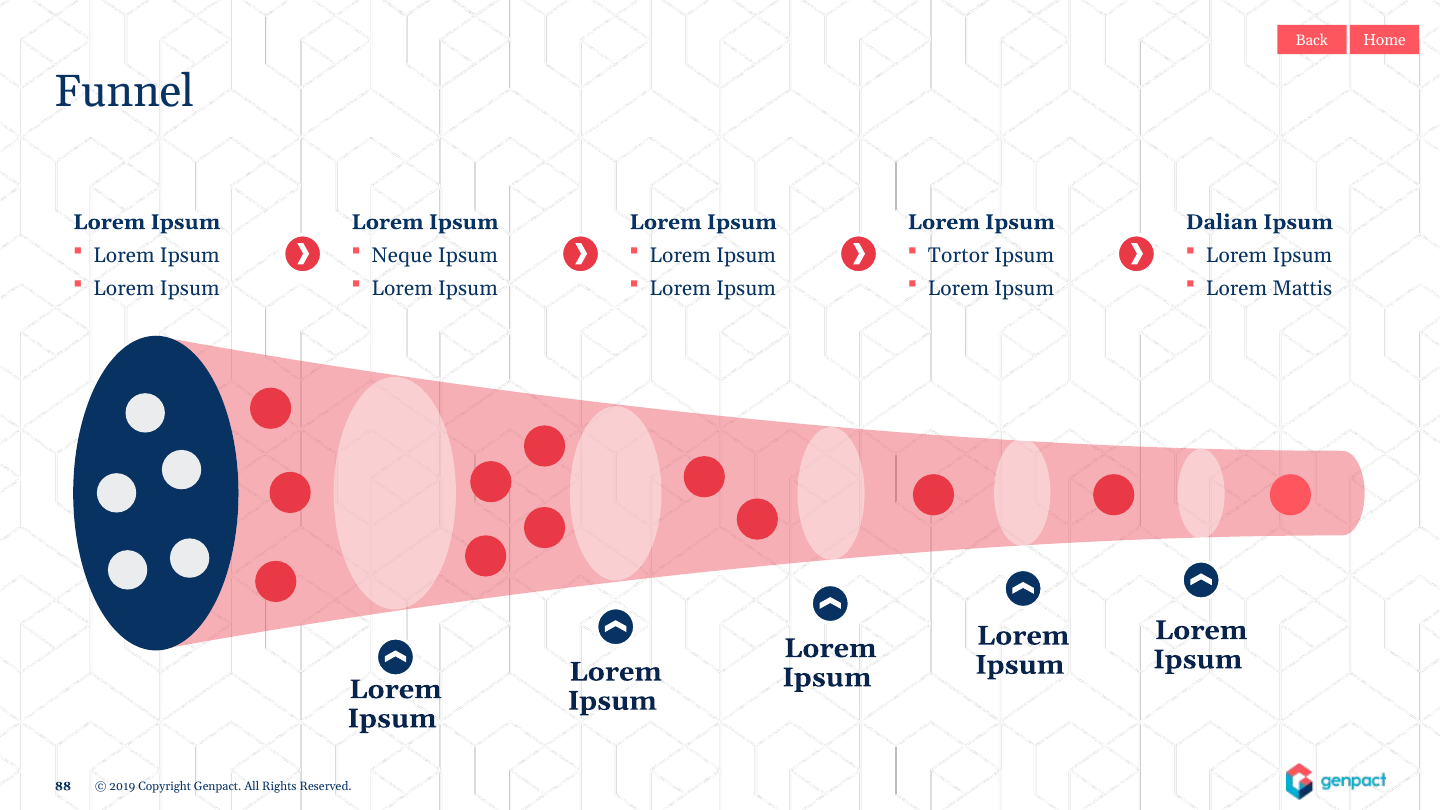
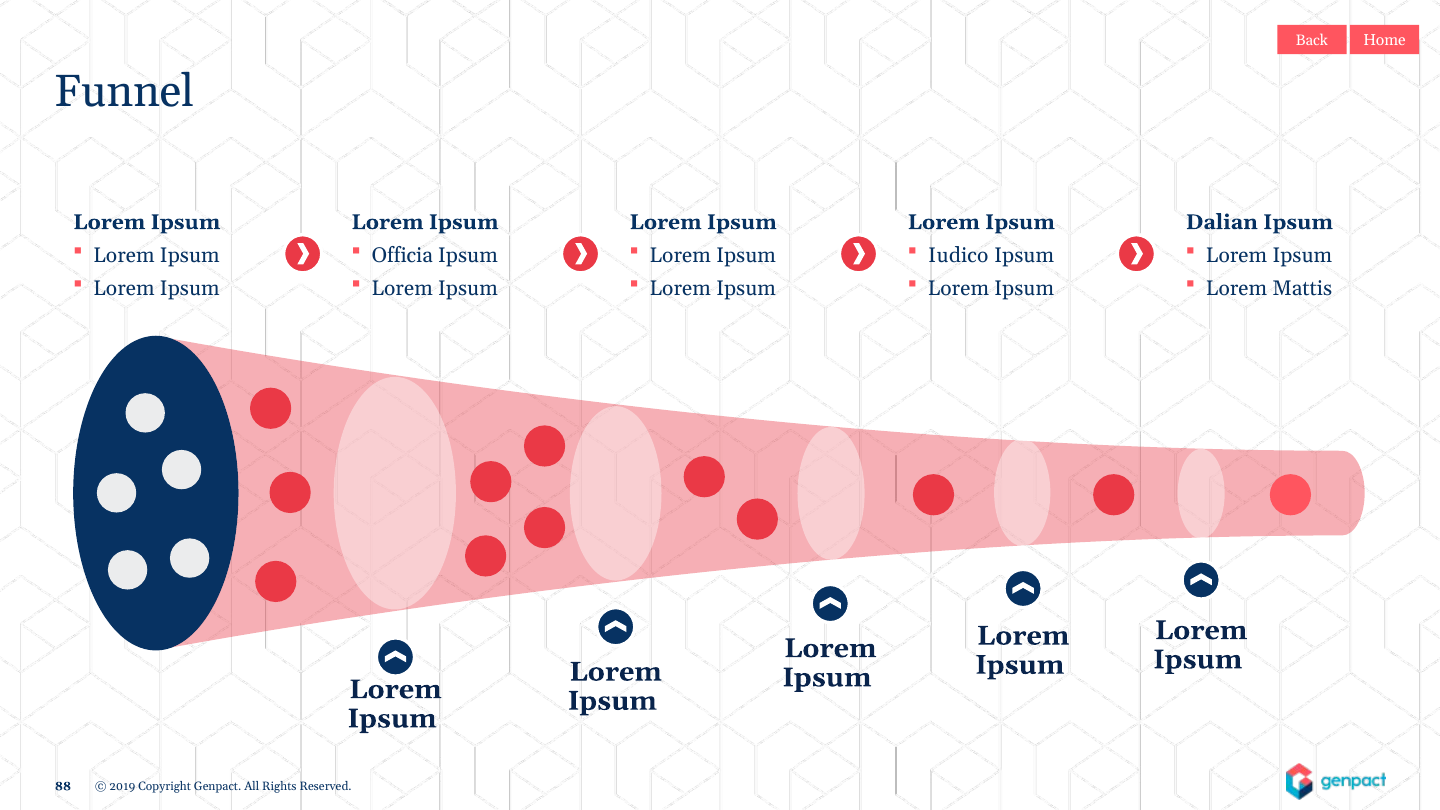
Neque: Neque -> Officia
Tortor: Tortor -> Iudico
